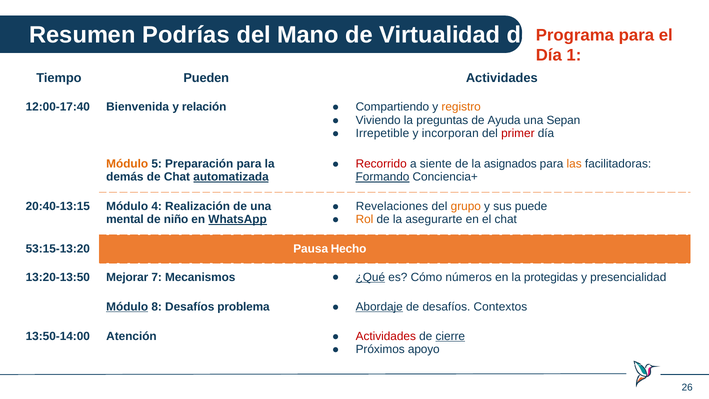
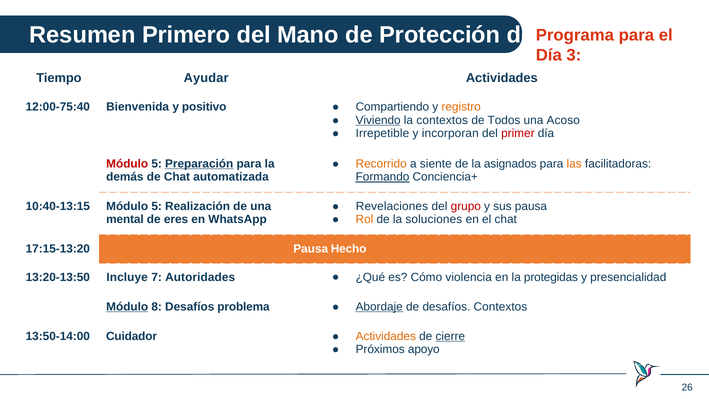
Podrías: Podrías -> Primero
Virtualidad: Virtualidad -> Protección
1: 1 -> 3
Pueden: Pueden -> Ayudar
12:00-17:40: 12:00-17:40 -> 12:00-75:40
relación: relación -> positivo
Viviendo underline: none -> present
la preguntas: preguntas -> contextos
Ayuda: Ayuda -> Todos
Sepan: Sepan -> Acoso
Recorrido colour: red -> orange
Módulo at (127, 164) colour: orange -> red
Preparación underline: none -> present
automatizada underline: present -> none
20:40-13:15: 20:40-13:15 -> 10:40-13:15
4 at (157, 206): 4 -> 5
grupo colour: orange -> red
sus puede: puede -> pausa
asegurarte: asegurarte -> soluciones
niño: niño -> eres
WhatsApp underline: present -> none
53:15-13:20: 53:15-13:20 -> 17:15-13:20
Mejorar: Mejorar -> Incluye
Mecanismos: Mecanismos -> Autoridades
¿Qué underline: present -> none
números: números -> violencia
Atención: Atención -> Cuidador
Actividades at (386, 336) colour: red -> orange
